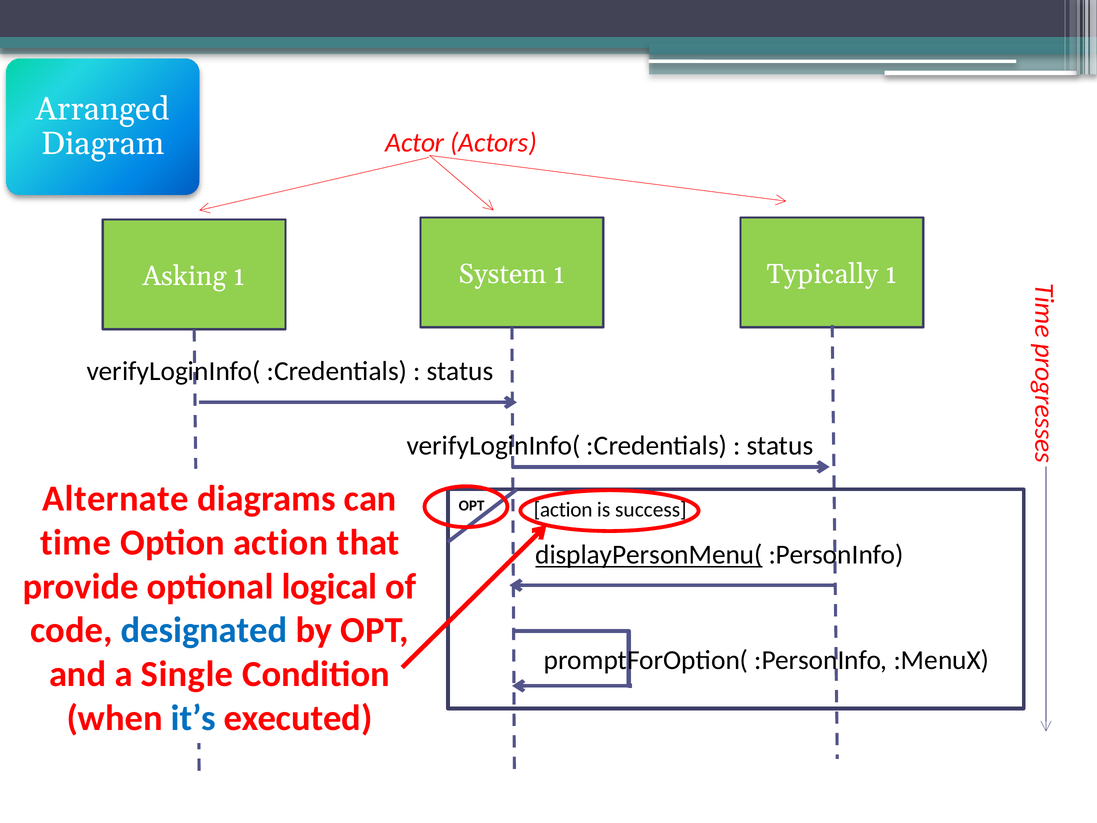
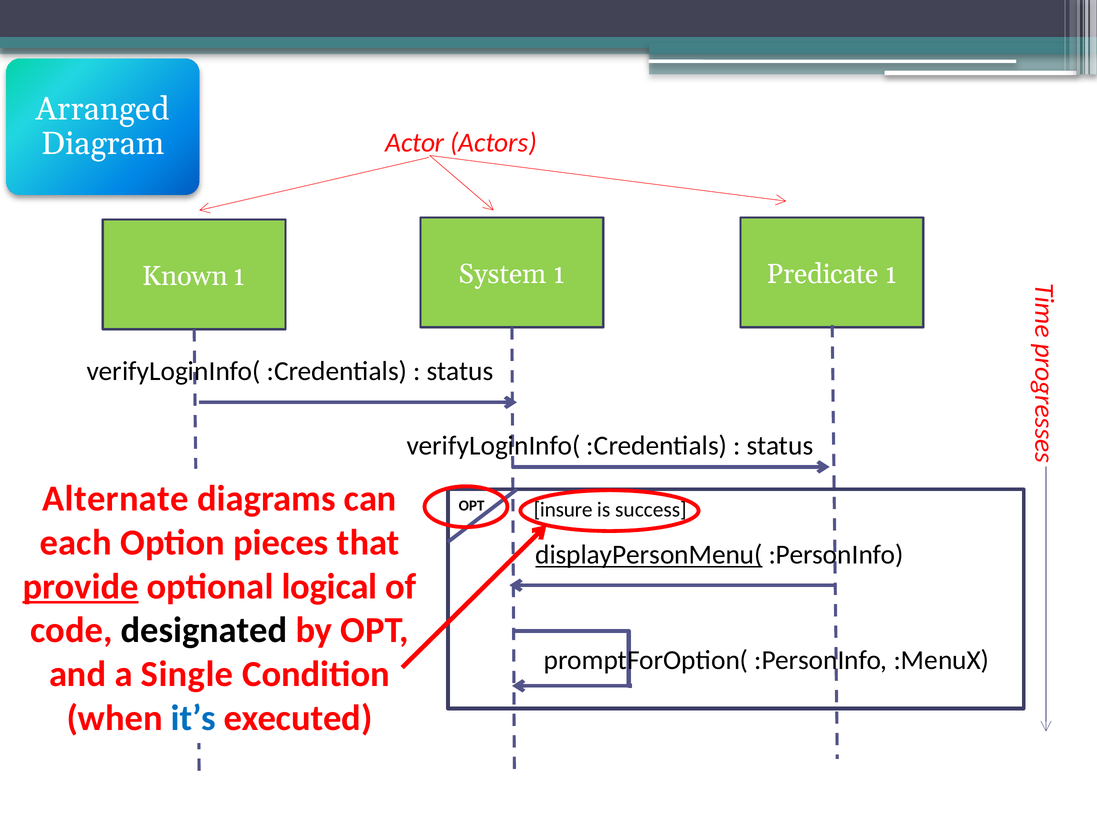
Asking: Asking -> Known
Typically: Typically -> Predicate
OPT action: action -> insure
time: time -> each
Option action: action -> pieces
provide underline: none -> present
designated colour: blue -> black
